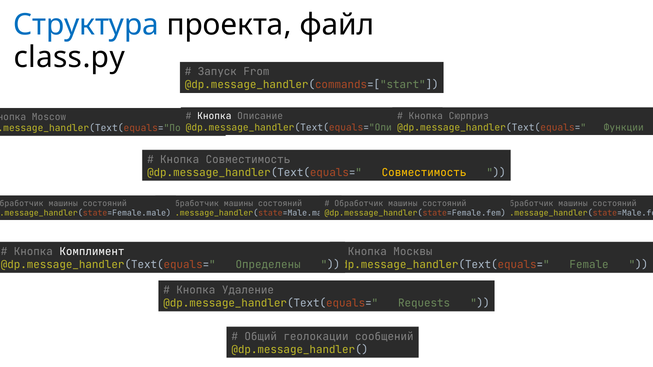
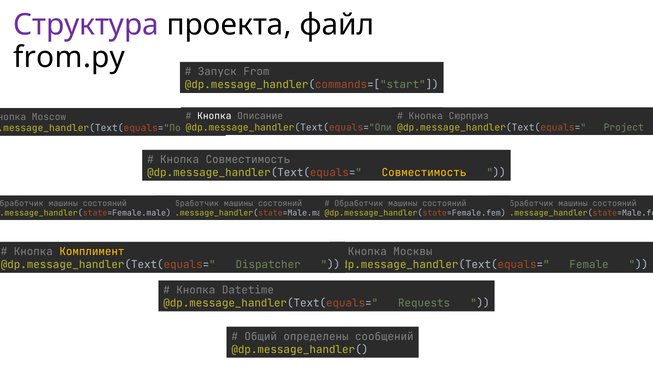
Структура colour: blue -> purple
class.py: class.py -> from.py
Функции: Функции -> Project
Комплимент colour: white -> yellow
Определены: Определены -> Dispatcher
Удаление: Удаление -> Datetime
геолокации: геолокации -> определены
